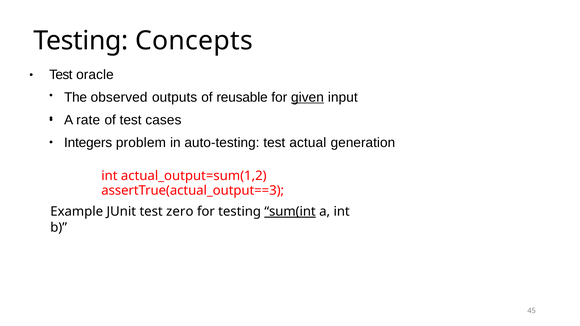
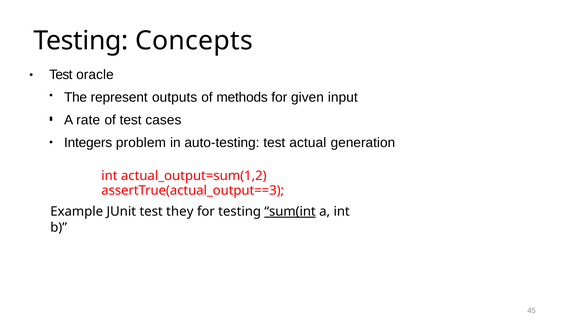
observed: observed -> represent
reusable: reusable -> methods
given underline: present -> none
zero: zero -> they
